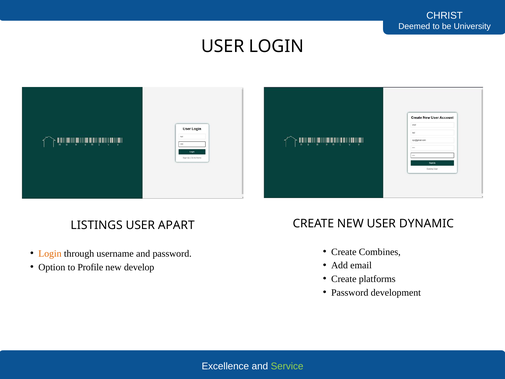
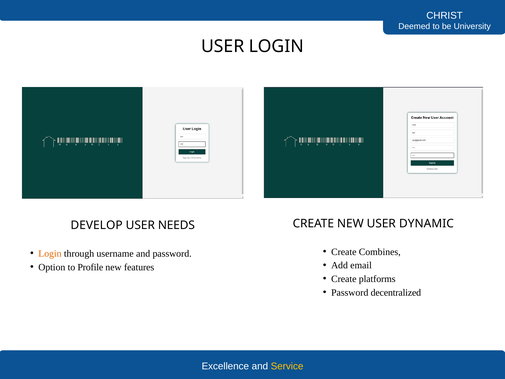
LISTINGS: LISTINGS -> DEVELOP
APART: APART -> NEEDS
develop: develop -> features
development: development -> decentralized
Service colour: light green -> yellow
